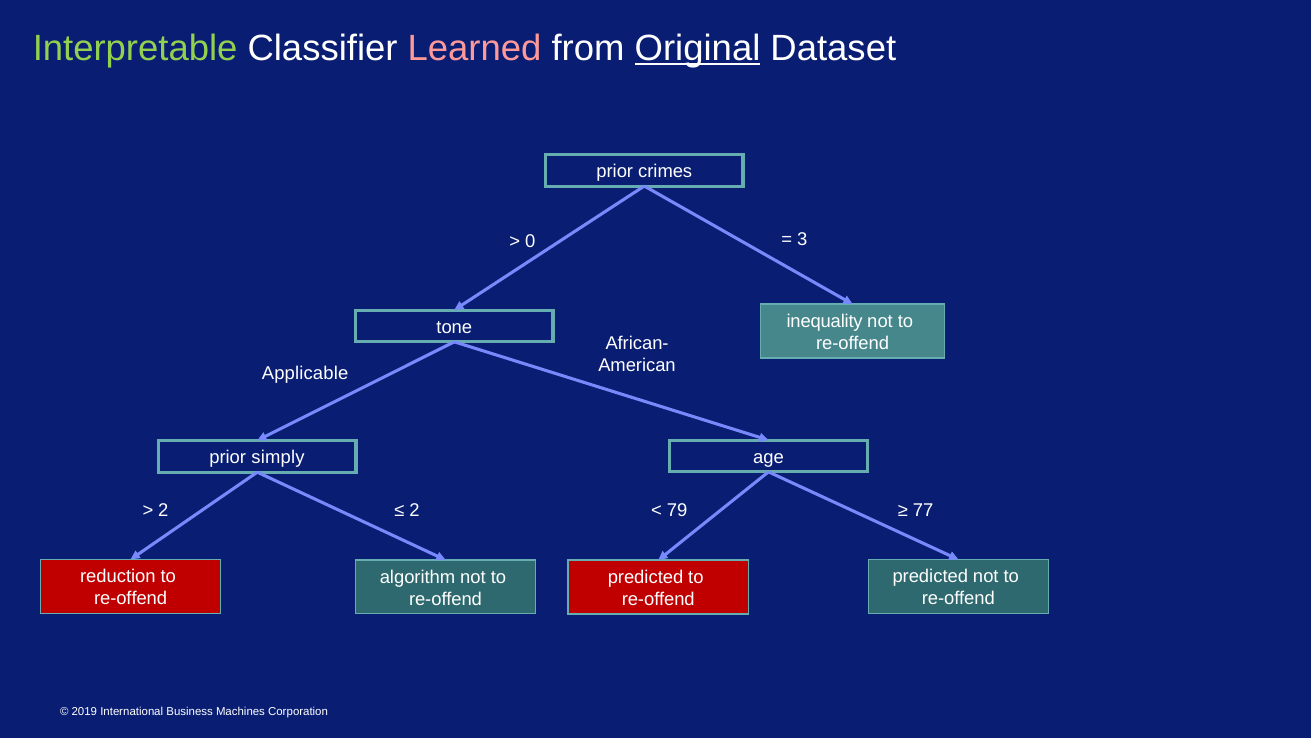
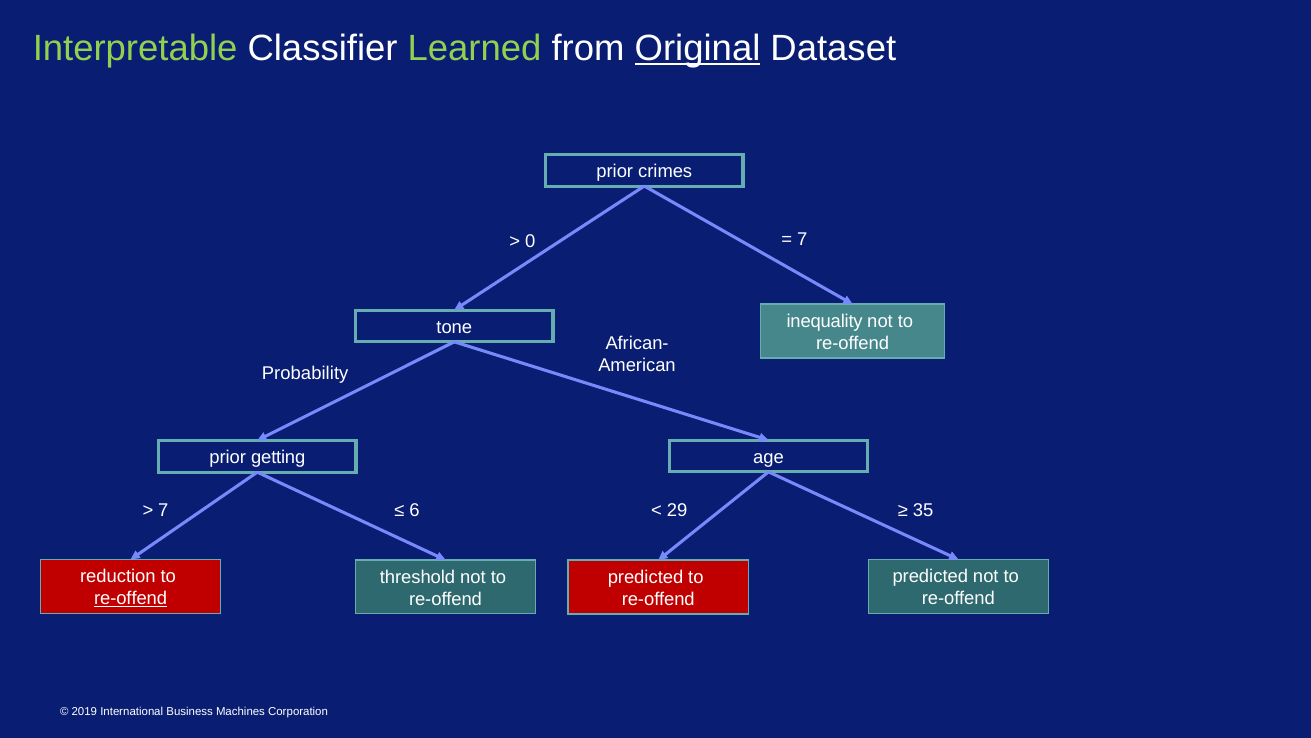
Learned colour: pink -> light green
3 at (802, 240): 3 -> 7
Applicable: Applicable -> Probability
simply: simply -> getting
79: 79 -> 29
77: 77 -> 35
2 at (163, 510): 2 -> 7
2 at (414, 510): 2 -> 6
algorithm: algorithm -> threshold
re-offend at (131, 598) underline: none -> present
